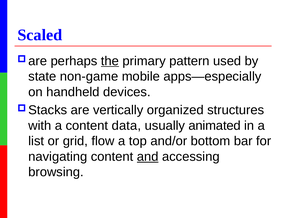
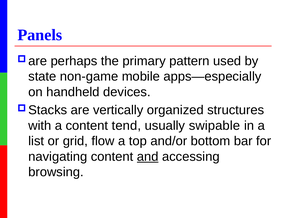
Scaled: Scaled -> Panels
the underline: present -> none
data: data -> tend
animated: animated -> swipable
